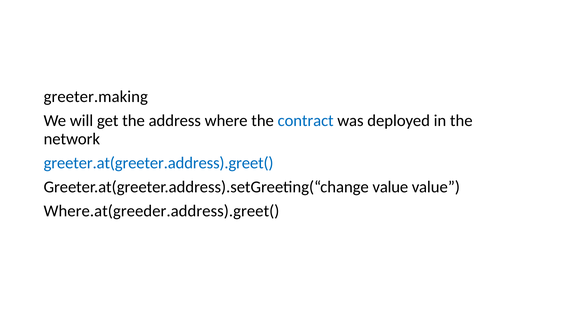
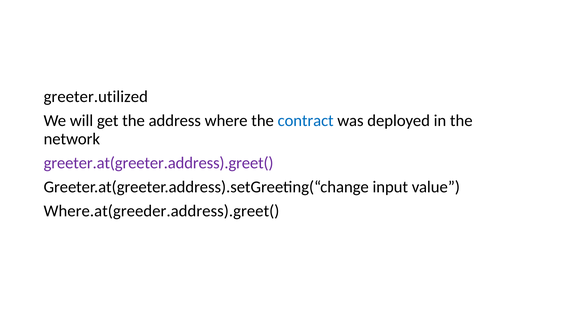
greeter.making: greeter.making -> greeter.utilized
greeter.at(greeter.address).greet( colour: blue -> purple
Greeter.at(greeter.address).setGreeting(“change value: value -> input
